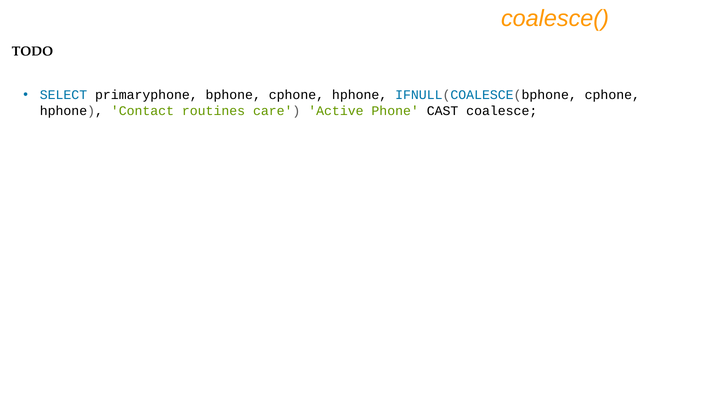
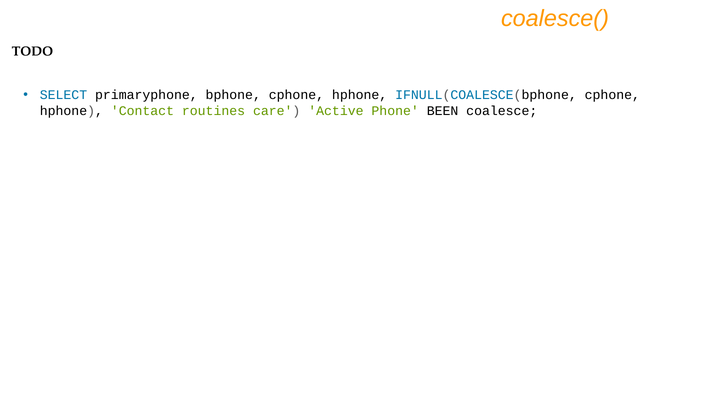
CAST: CAST -> BEEN
